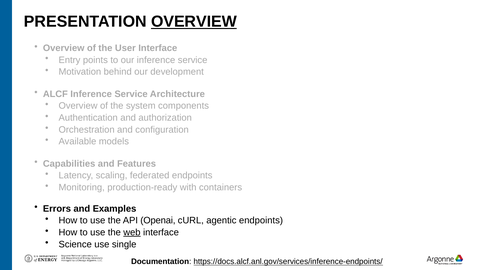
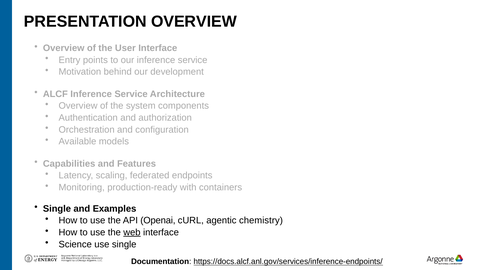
OVERVIEW at (194, 22) underline: present -> none
Errors at (57, 208): Errors -> Single
agentic endpoints: endpoints -> chemistry
